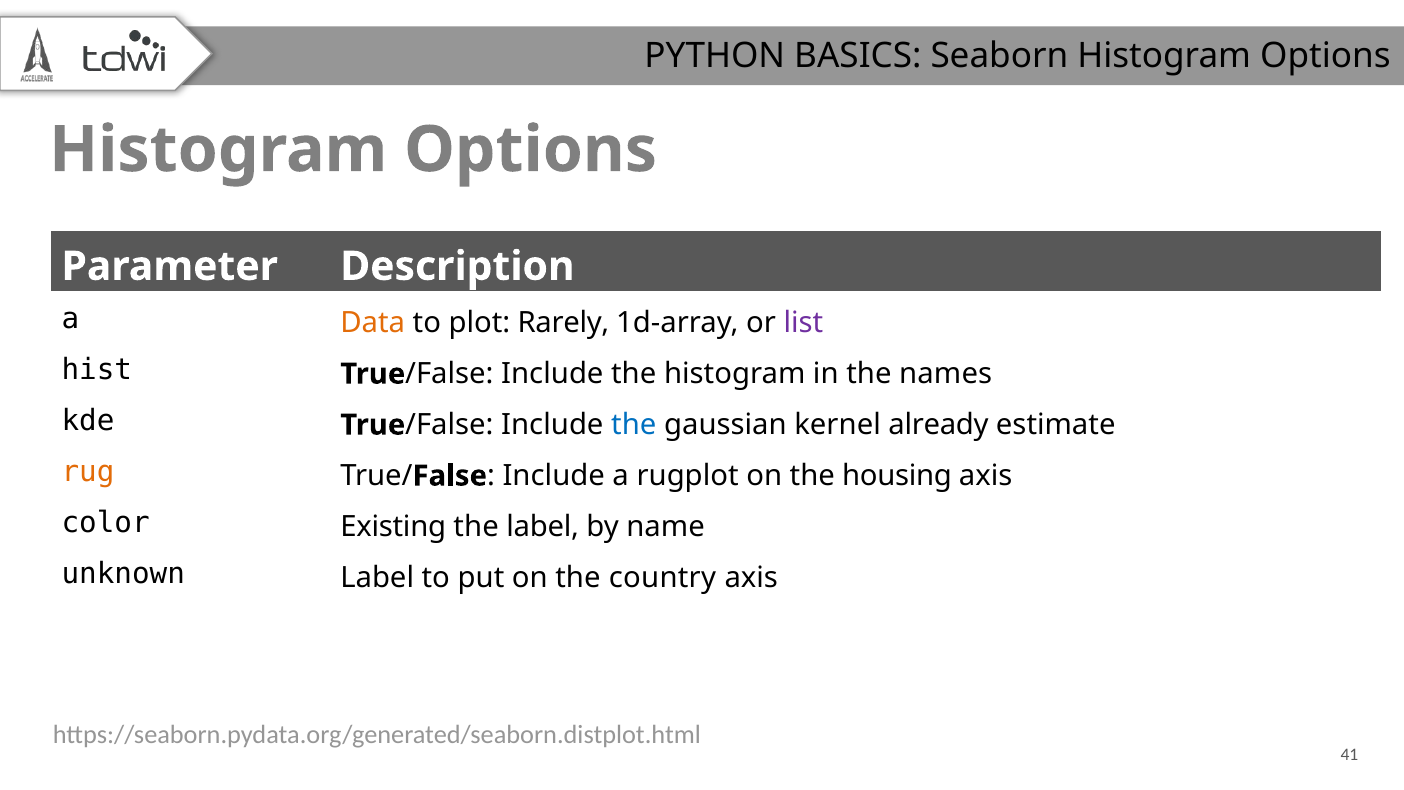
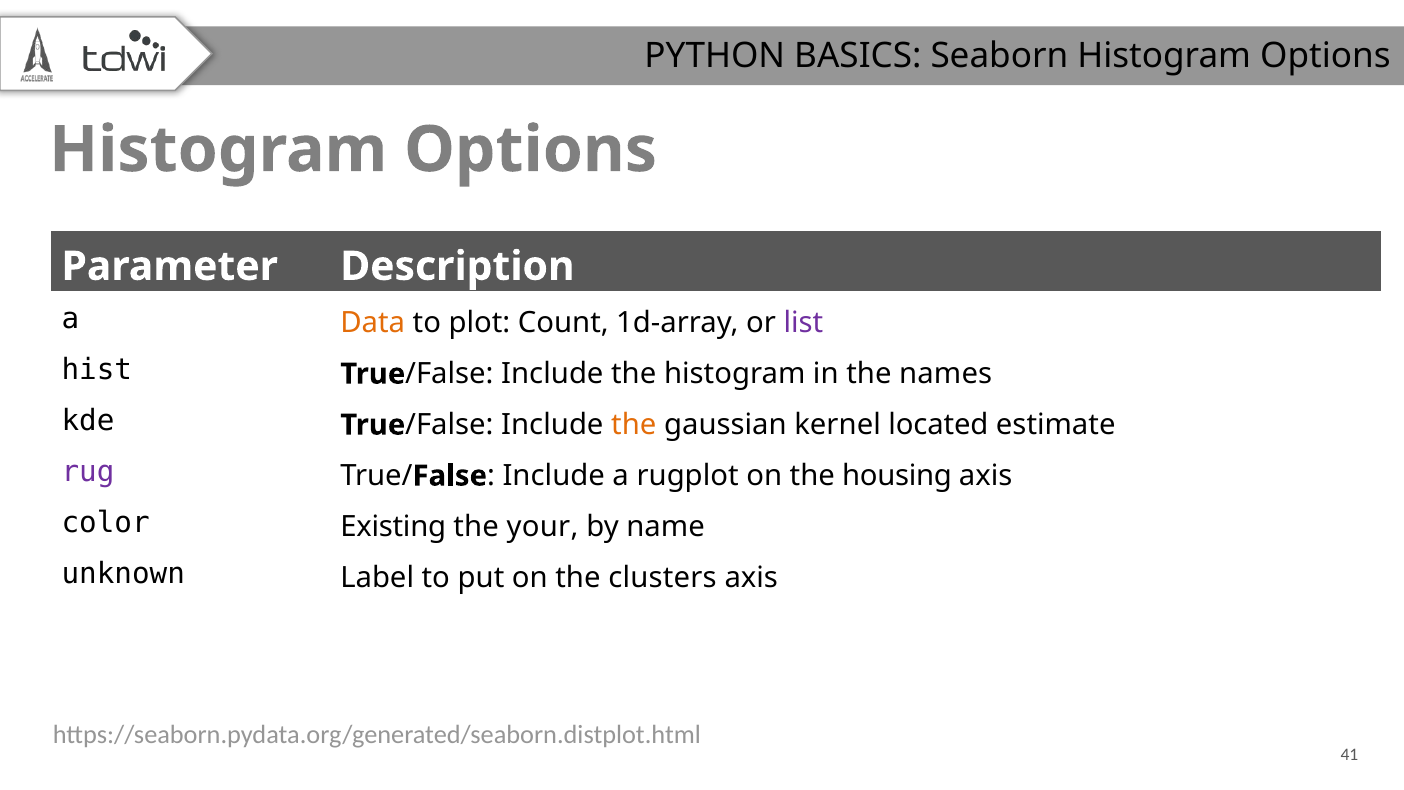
Rarely: Rarely -> Count
the at (634, 425) colour: blue -> orange
already: already -> located
rug colour: orange -> purple
the label: label -> your
country: country -> clusters
